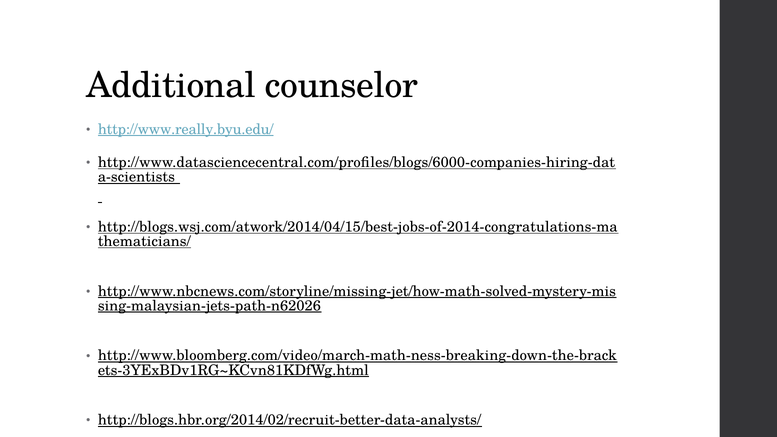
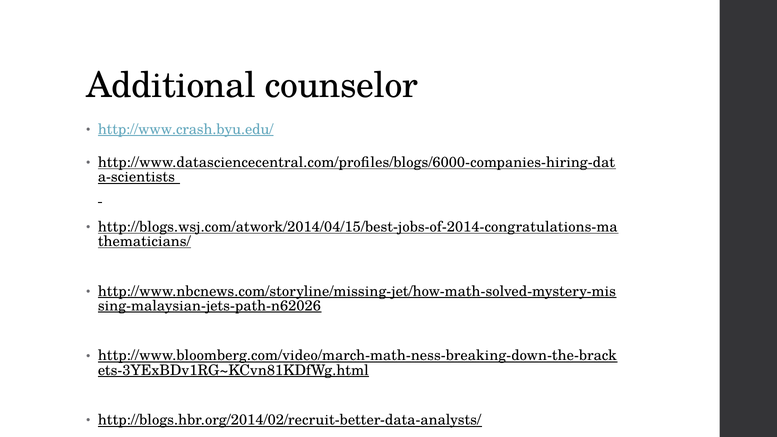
http://www.really.byu.edu/: http://www.really.byu.edu/ -> http://www.crash.byu.edu/
